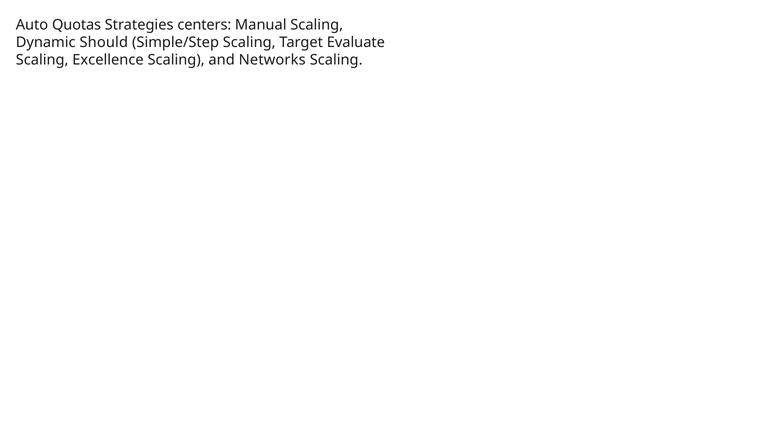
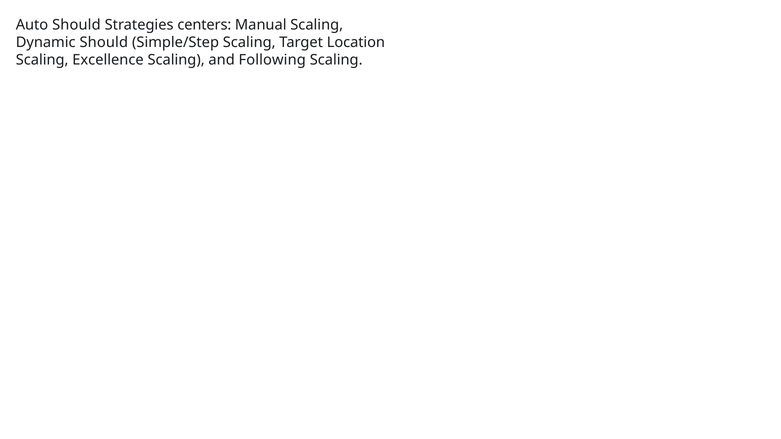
Auto Quotas: Quotas -> Should
Evaluate: Evaluate -> Location
Networks: Networks -> Following
